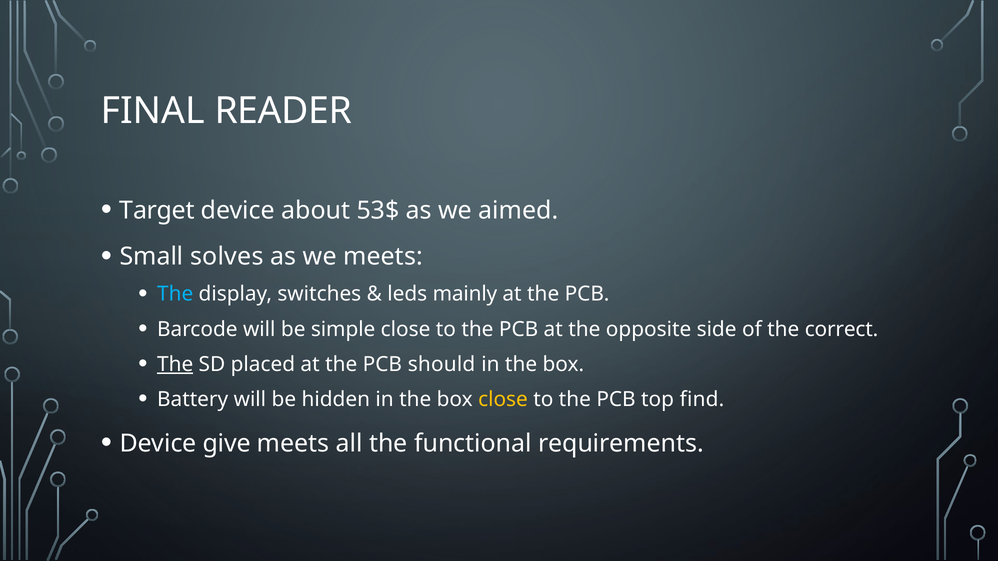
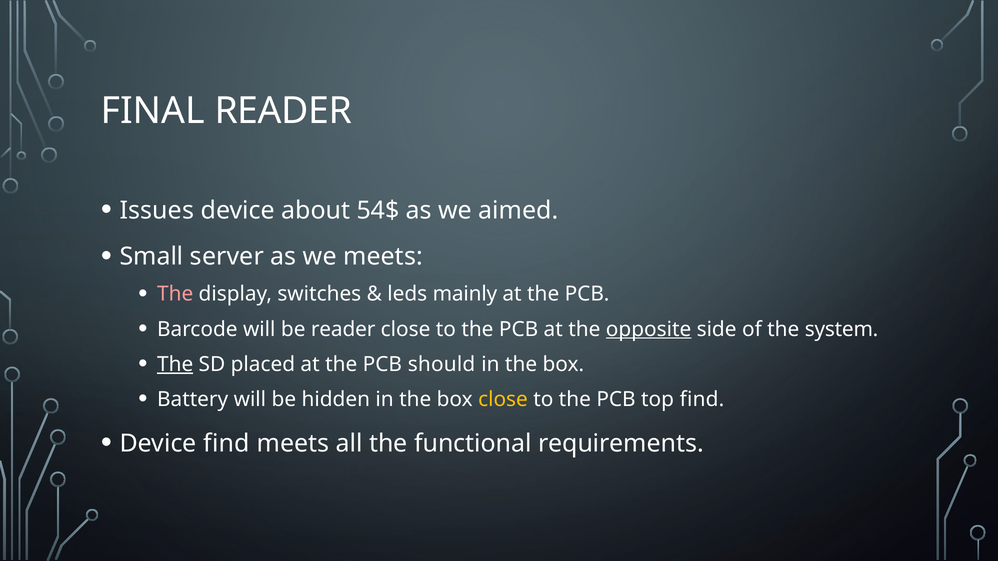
Target: Target -> Issues
53$: 53$ -> 54$
solves: solves -> server
The at (175, 294) colour: light blue -> pink
be simple: simple -> reader
opposite underline: none -> present
correct: correct -> system
Device give: give -> find
